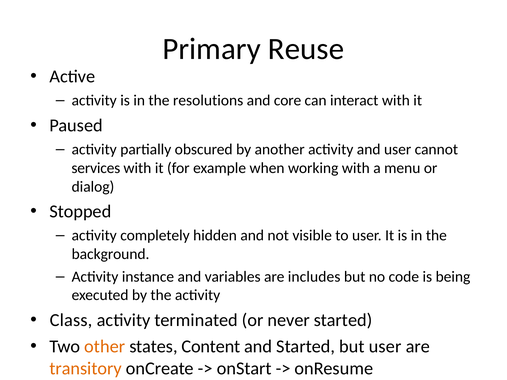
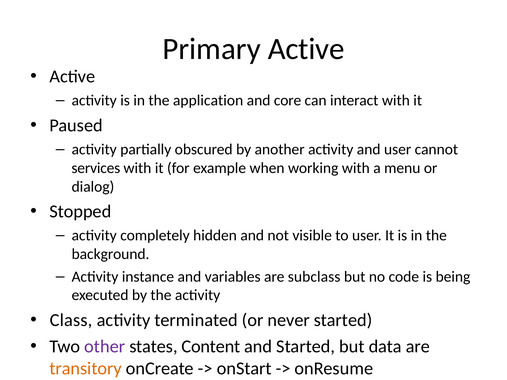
Primary Reuse: Reuse -> Active
resolutions: resolutions -> application
includes: includes -> subclass
other colour: orange -> purple
but user: user -> data
